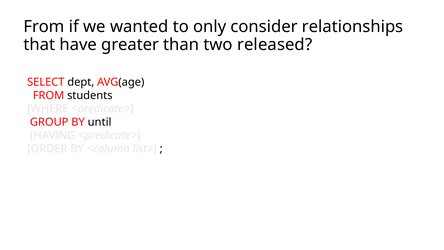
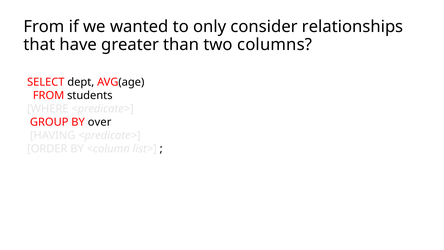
released: released -> columns
until: until -> over
